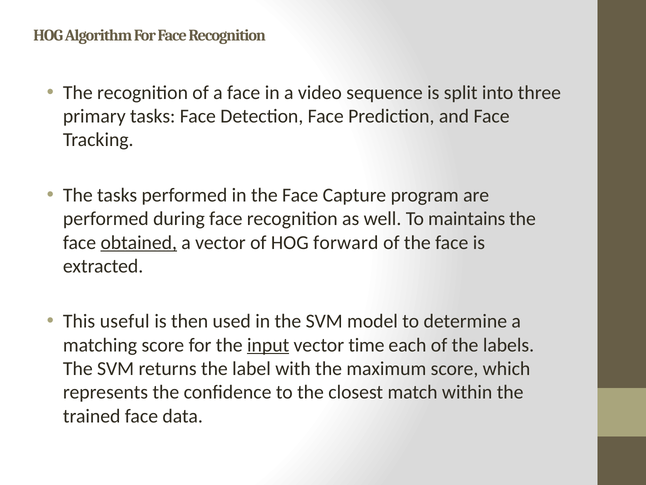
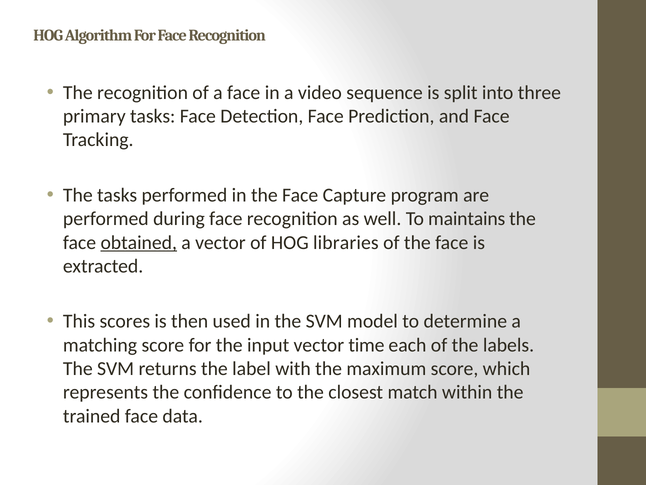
forward: forward -> libraries
useful: useful -> scores
input underline: present -> none
